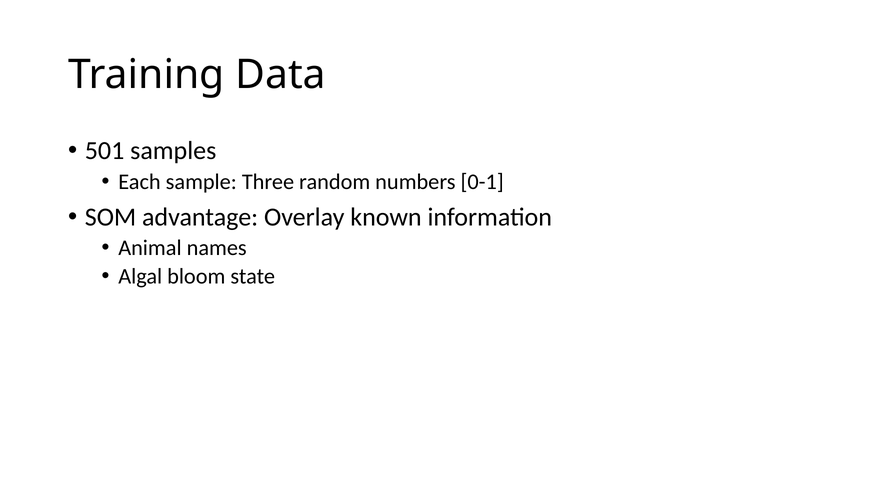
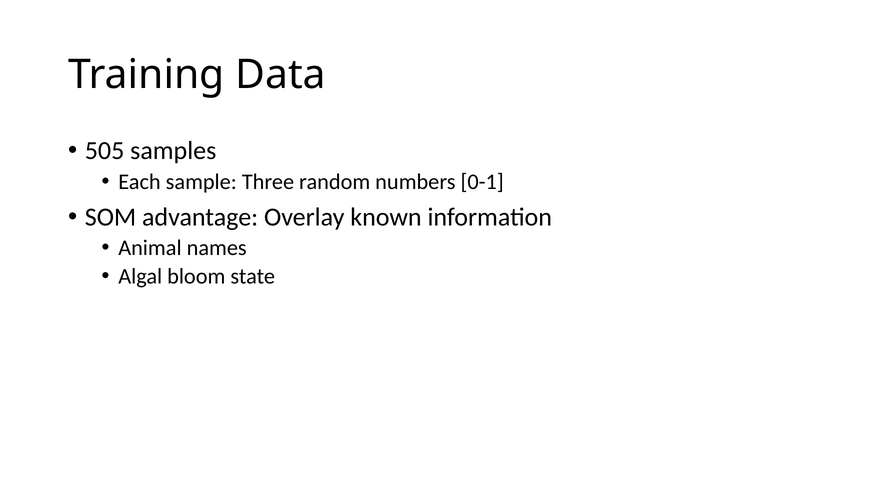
501: 501 -> 505
